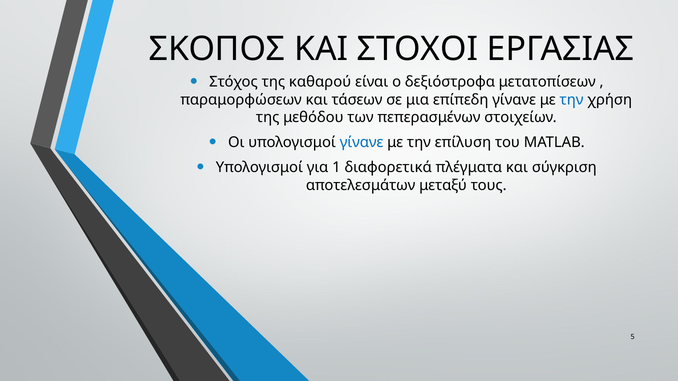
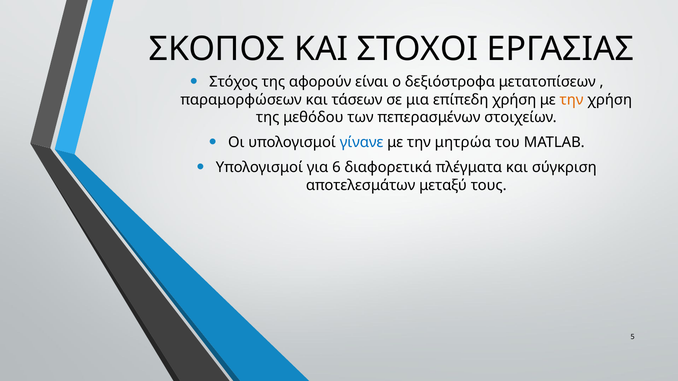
καθαρού: καθαρού -> αφορούν
επίπεδη γίνανε: γίνανε -> χρήση
την at (571, 100) colour: blue -> orange
επίλυση: επίλυση -> μητρώα
1: 1 -> 6
